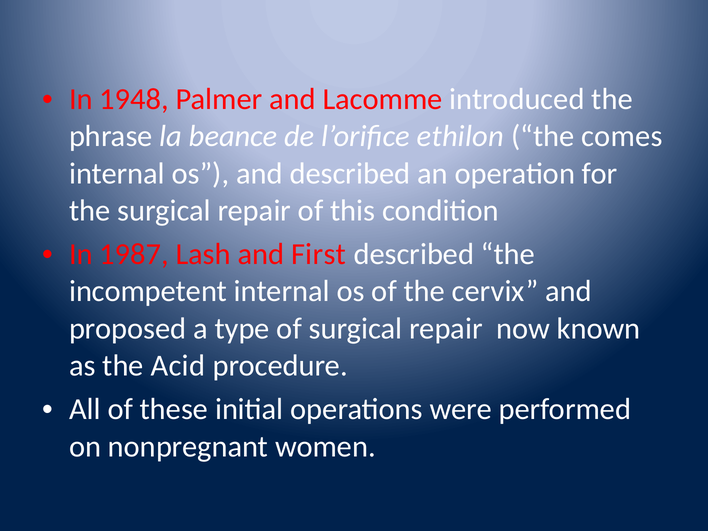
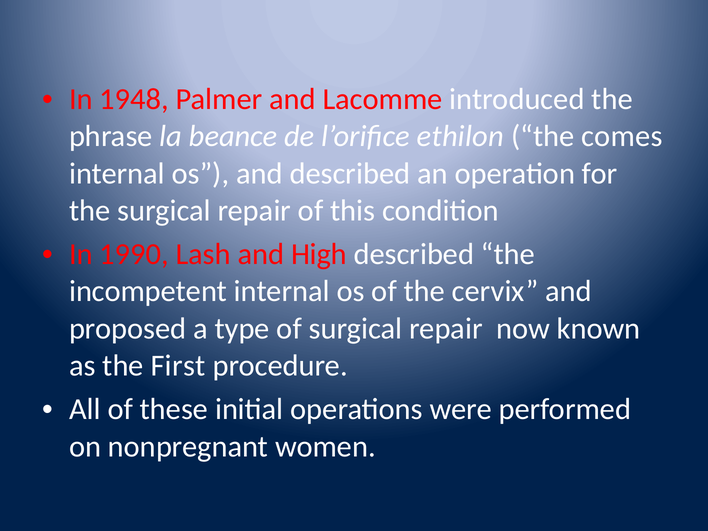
1987: 1987 -> 1990
First: First -> High
Acid: Acid -> First
